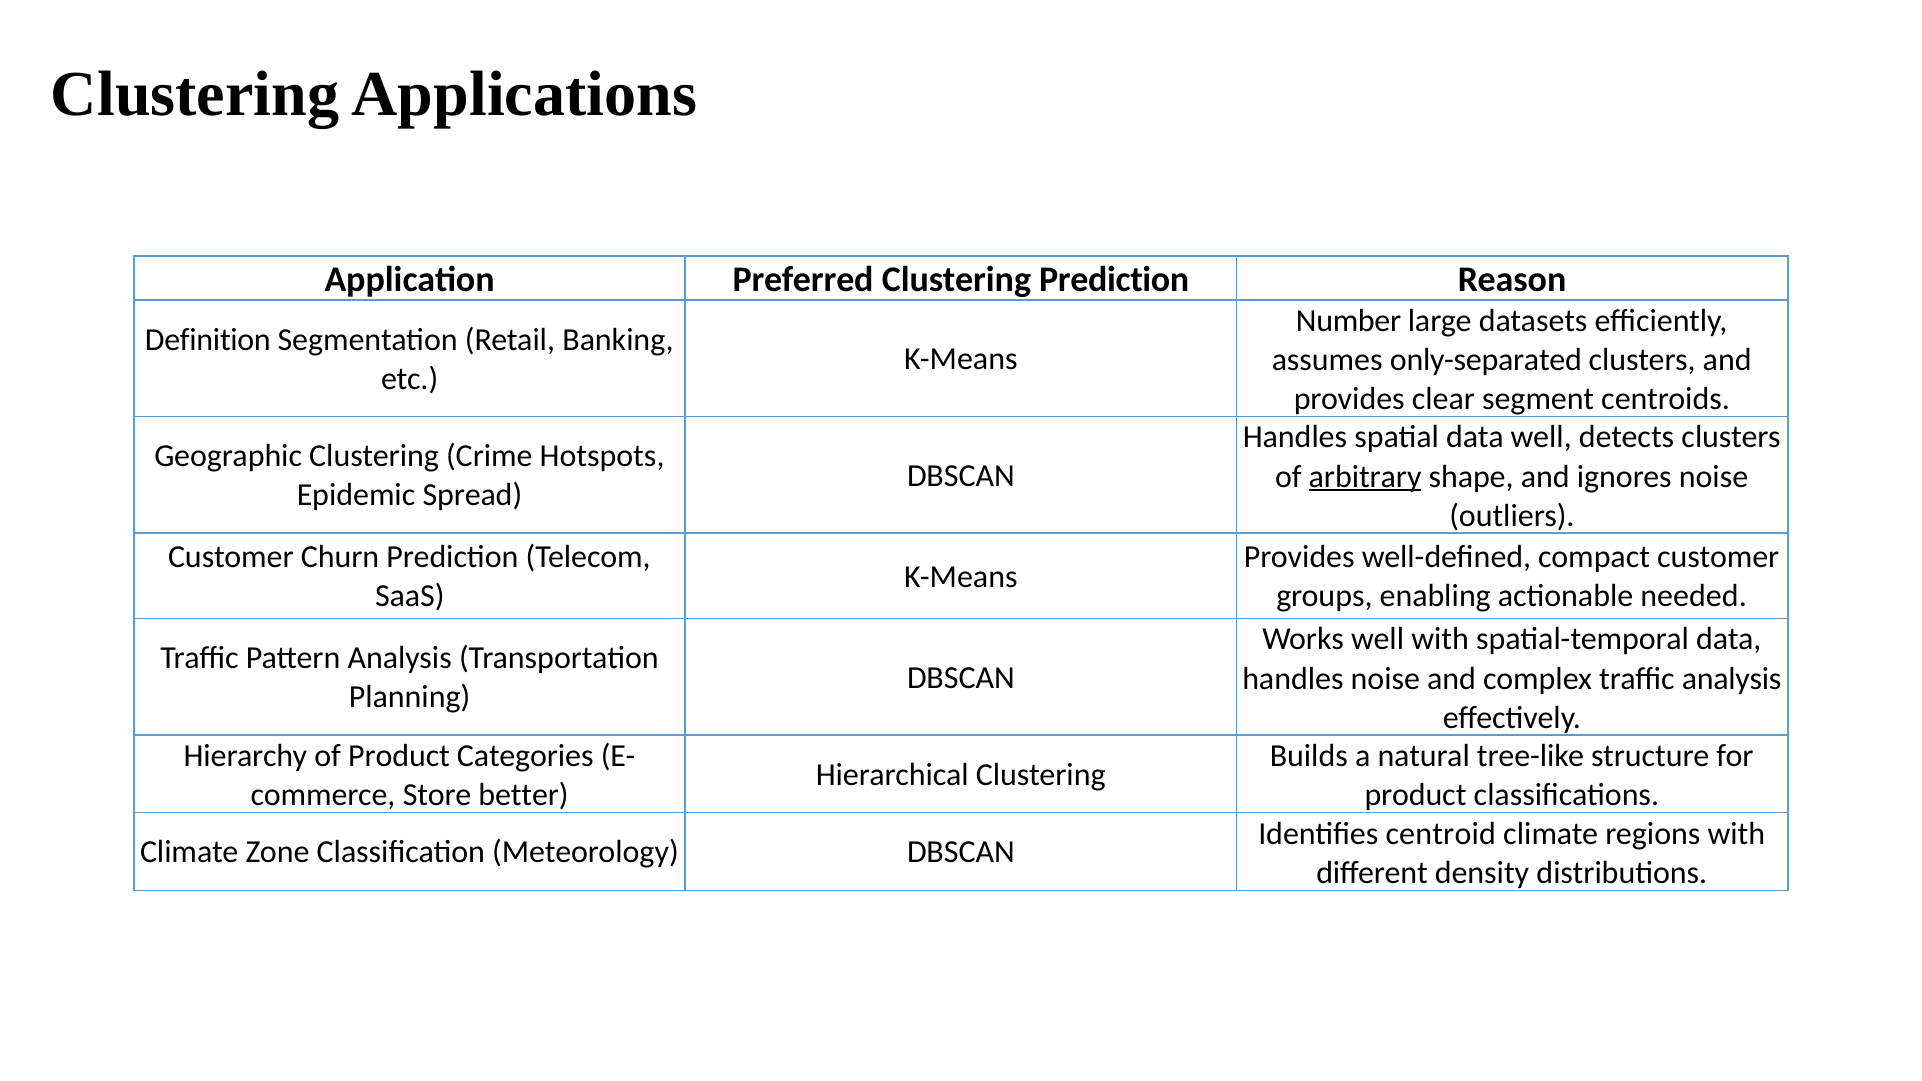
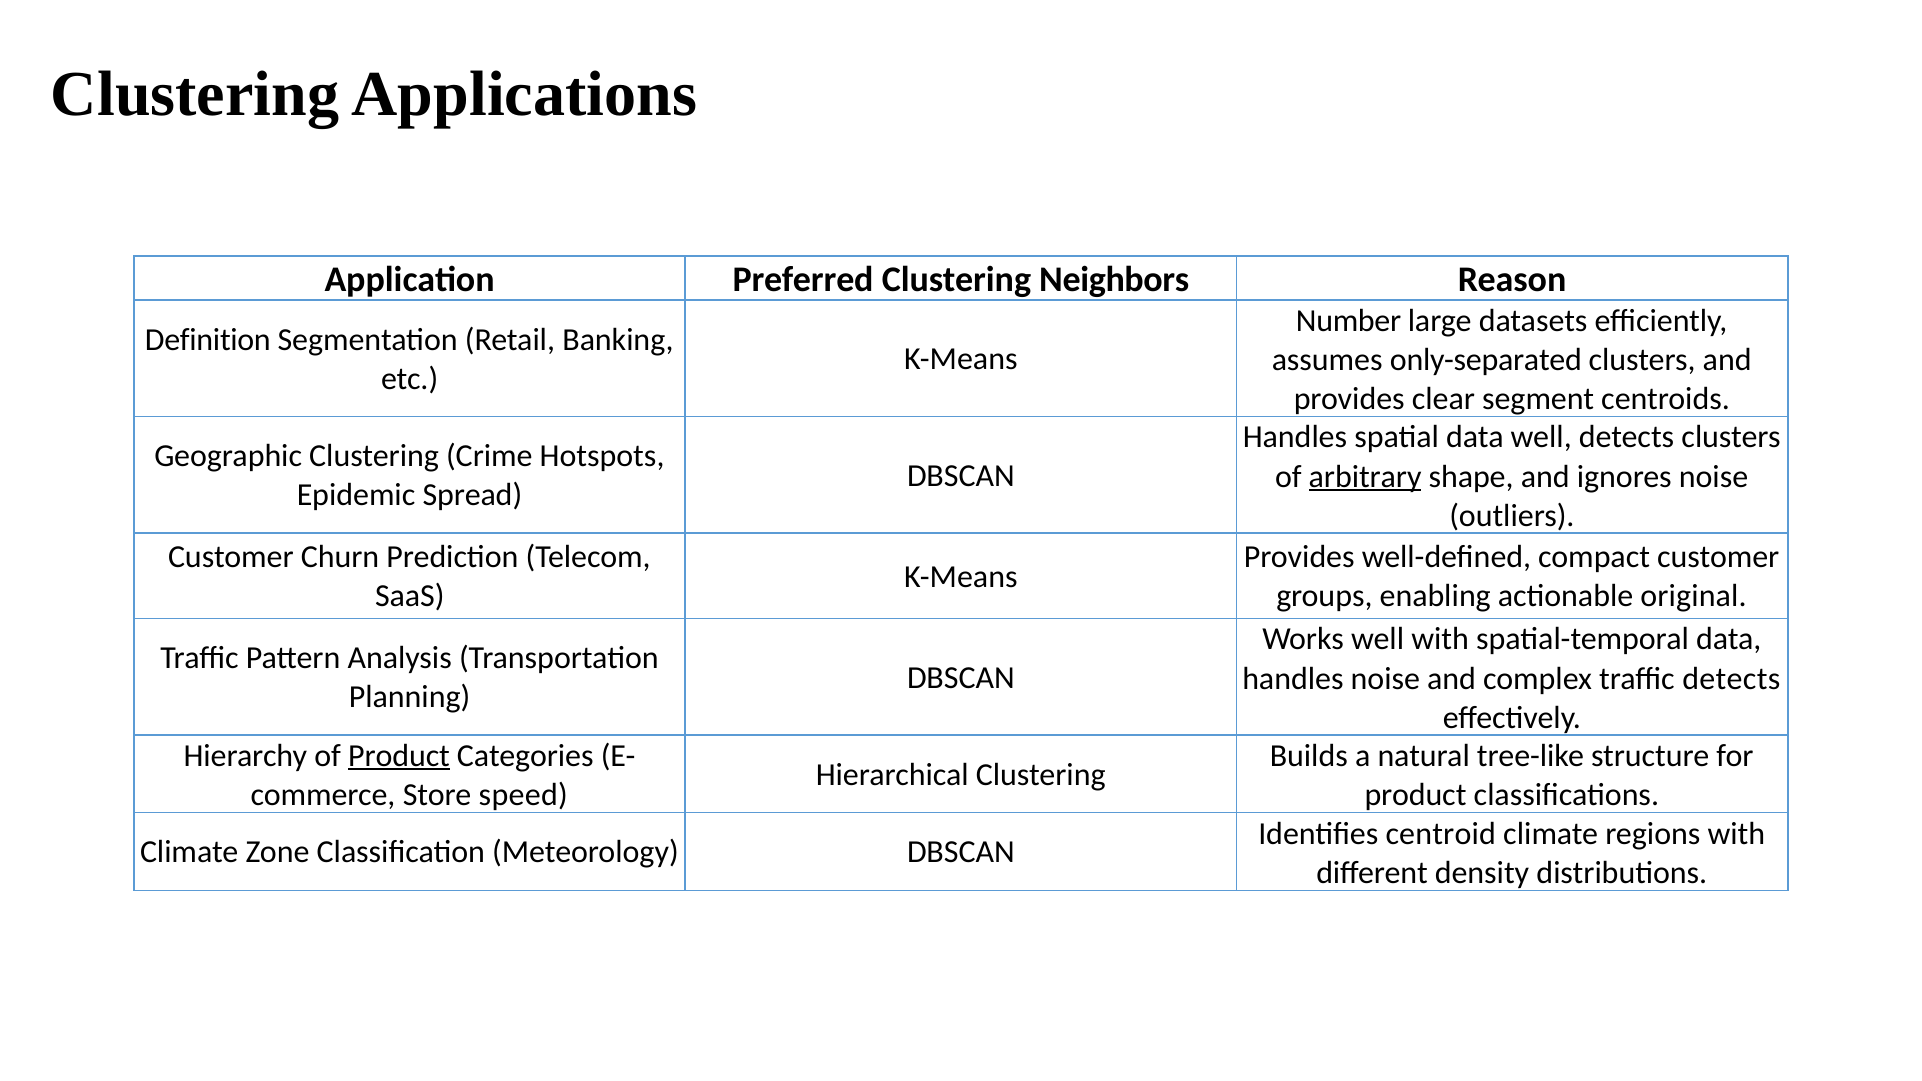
Clustering Prediction: Prediction -> Neighbors
needed: needed -> original
traffic analysis: analysis -> detects
Product at (399, 756) underline: none -> present
better: better -> speed
